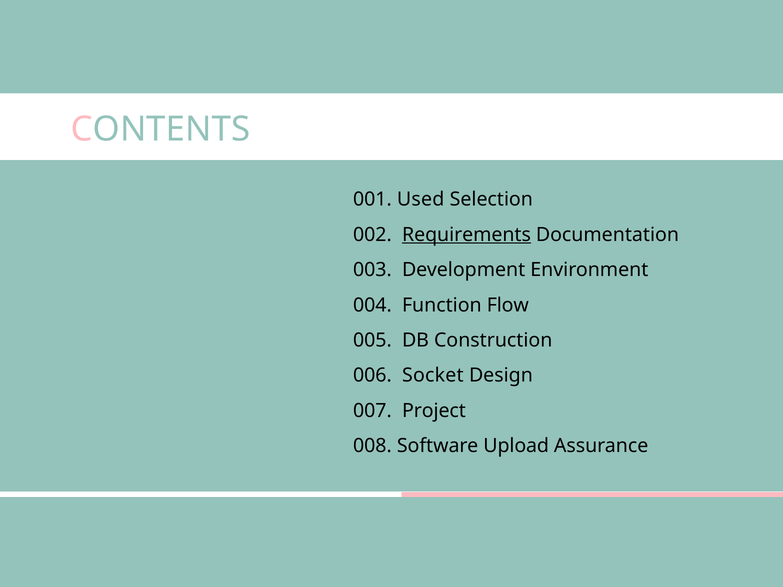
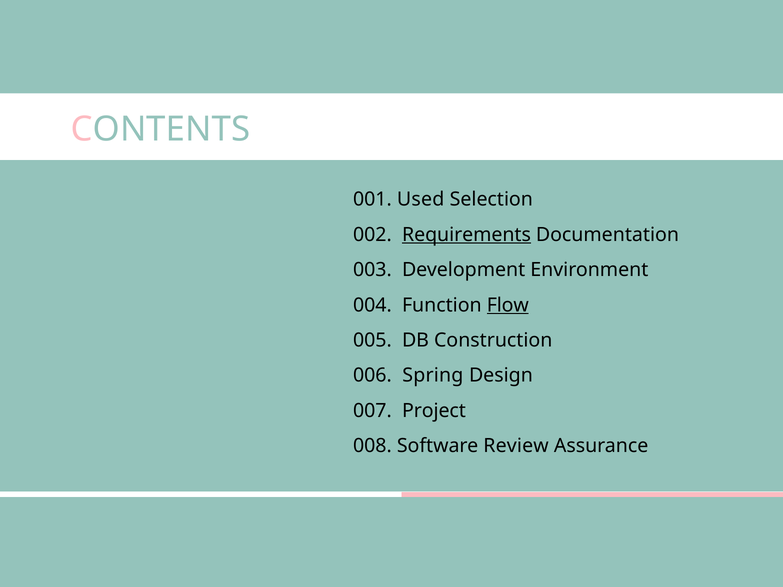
Flow underline: none -> present
Socket: Socket -> Spring
Upload: Upload -> Review
